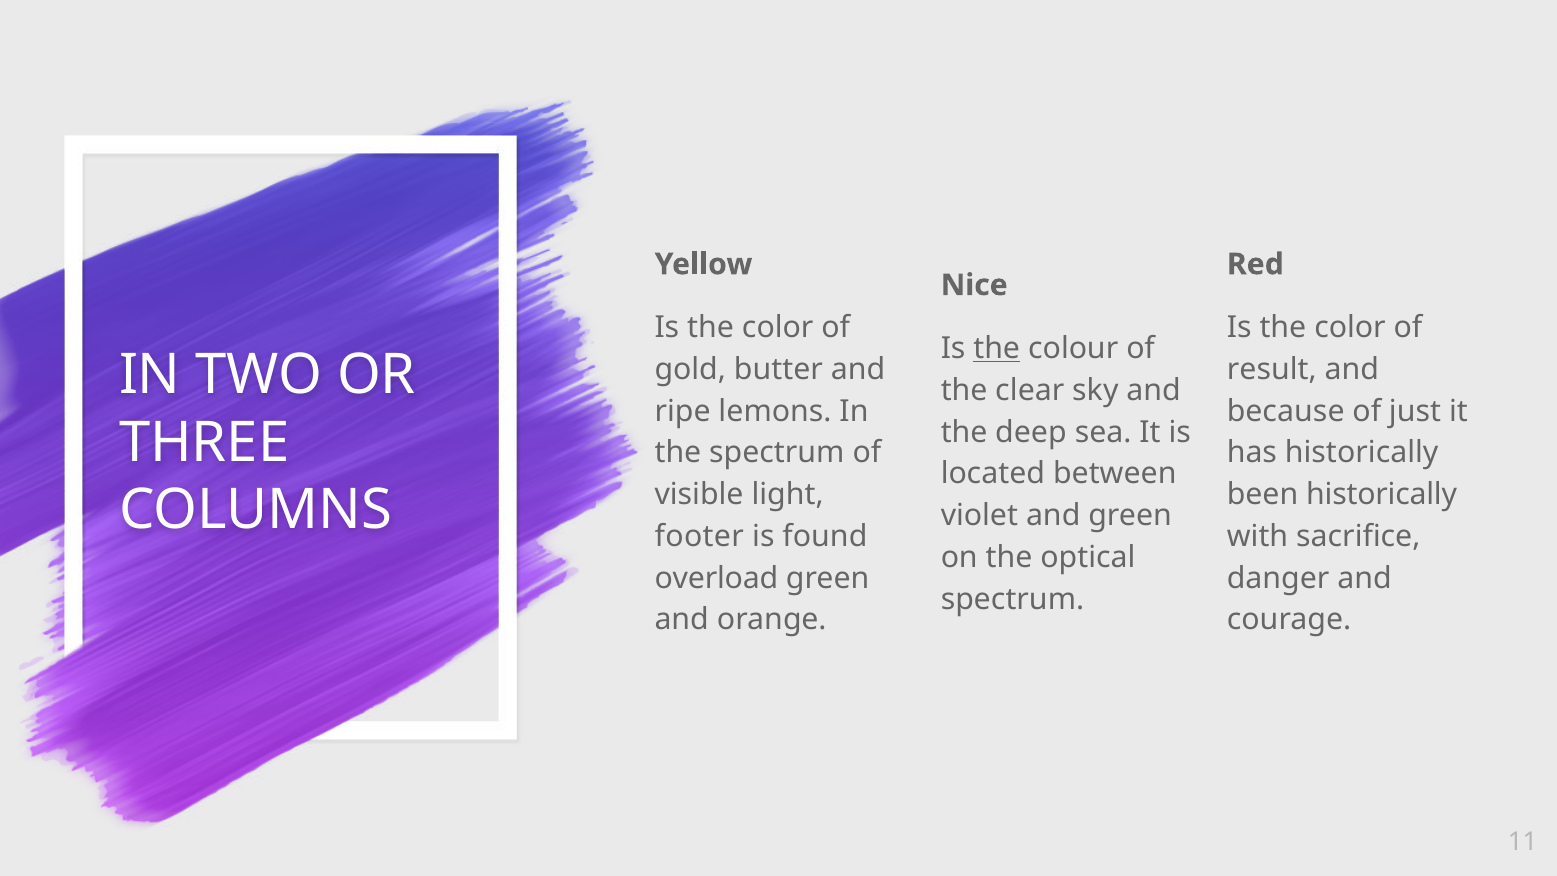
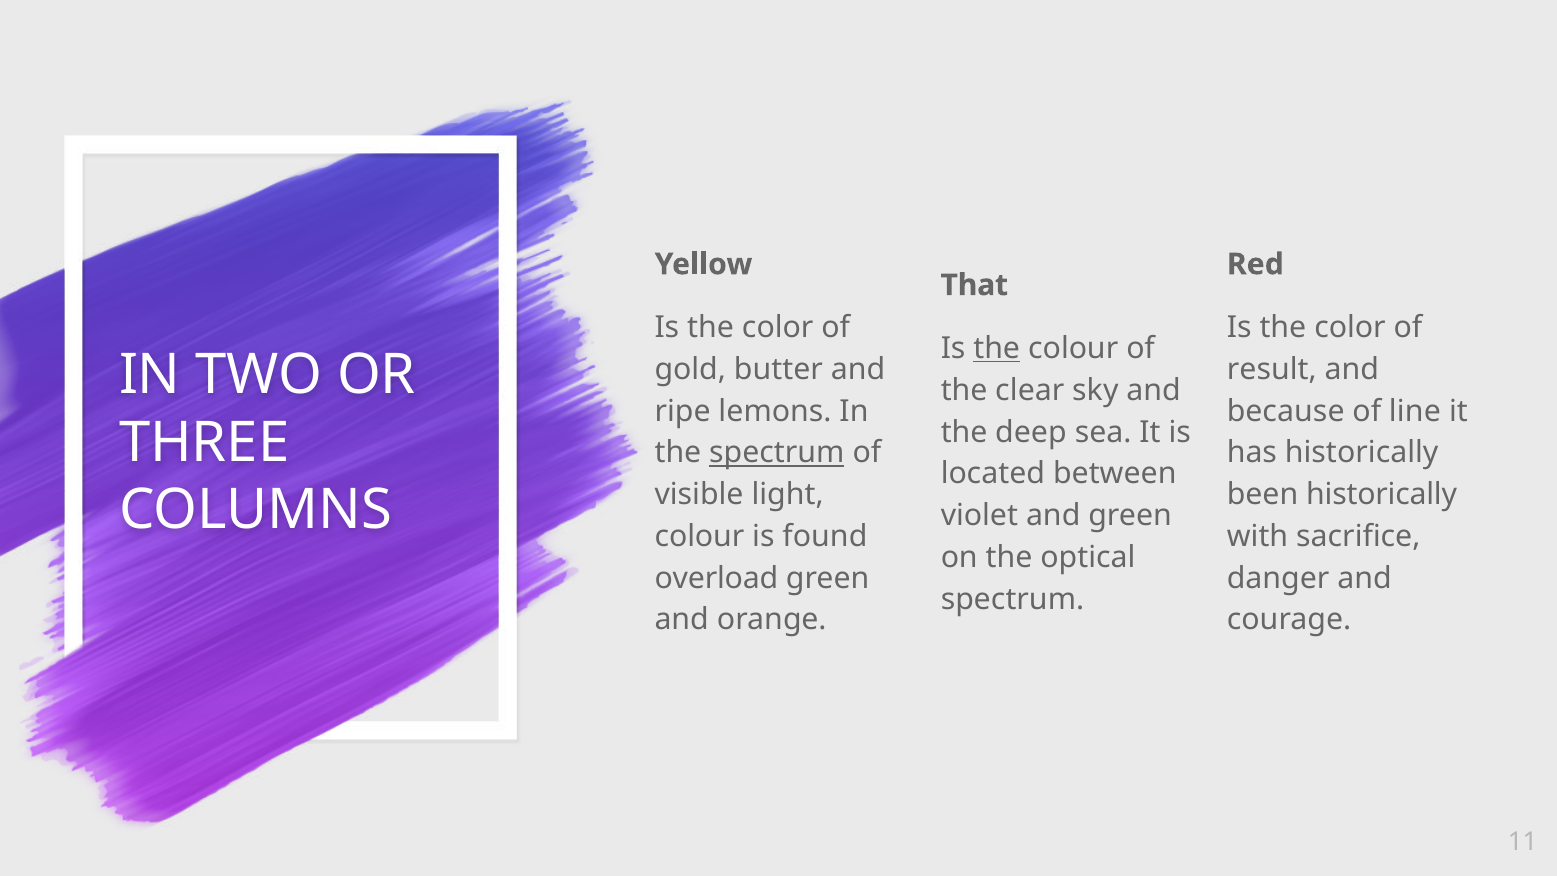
Nice: Nice -> That
just: just -> line
spectrum at (777, 453) underline: none -> present
footer at (699, 536): footer -> colour
